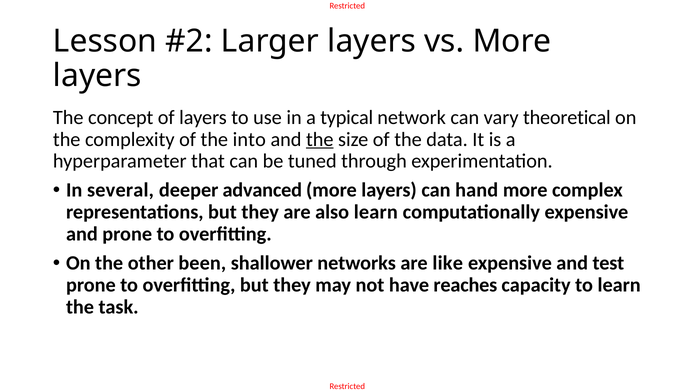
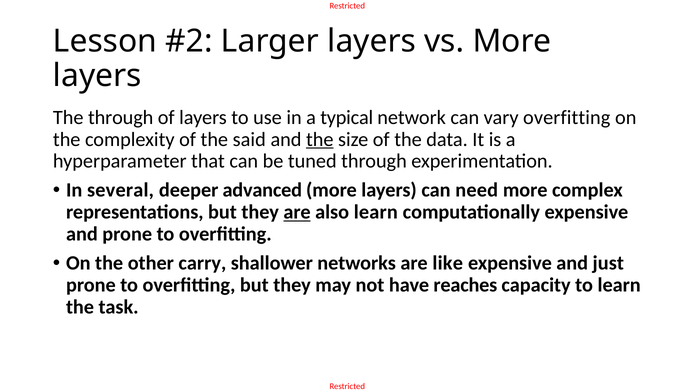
The concept: concept -> through
vary theoretical: theoretical -> overfitting
into: into -> said
hand: hand -> need
are at (297, 212) underline: none -> present
been: been -> carry
test: test -> just
